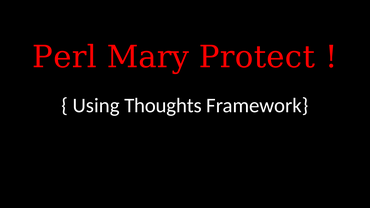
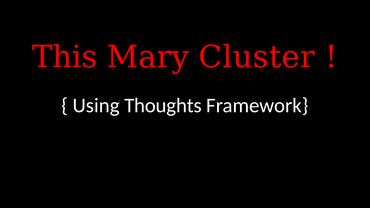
Perl: Perl -> This
Protect: Protect -> Cluster
